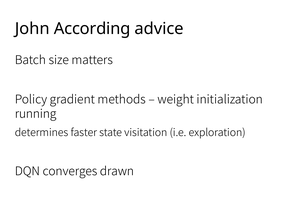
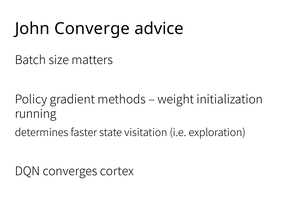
According: According -> Converge
drawn: drawn -> cortex
